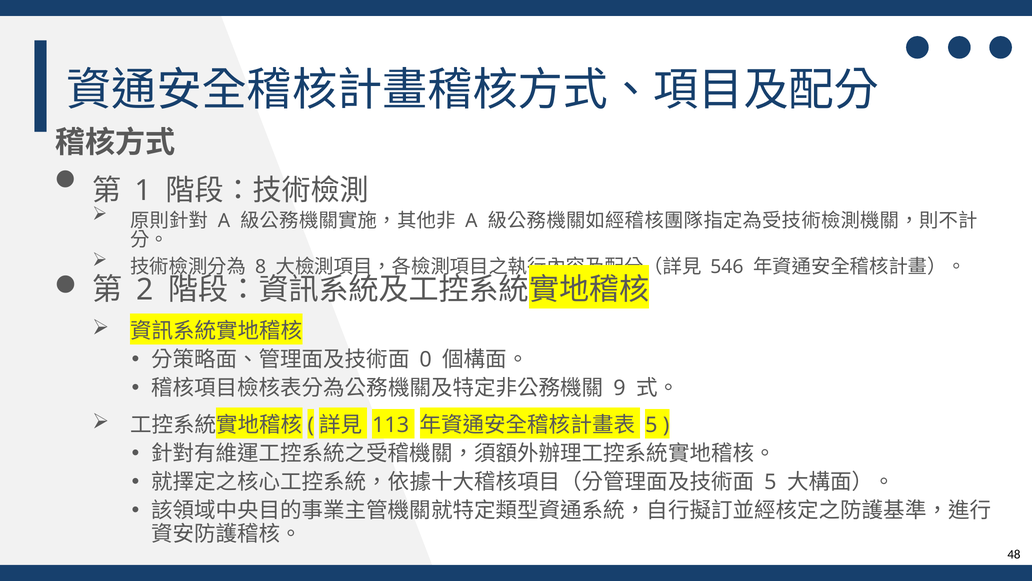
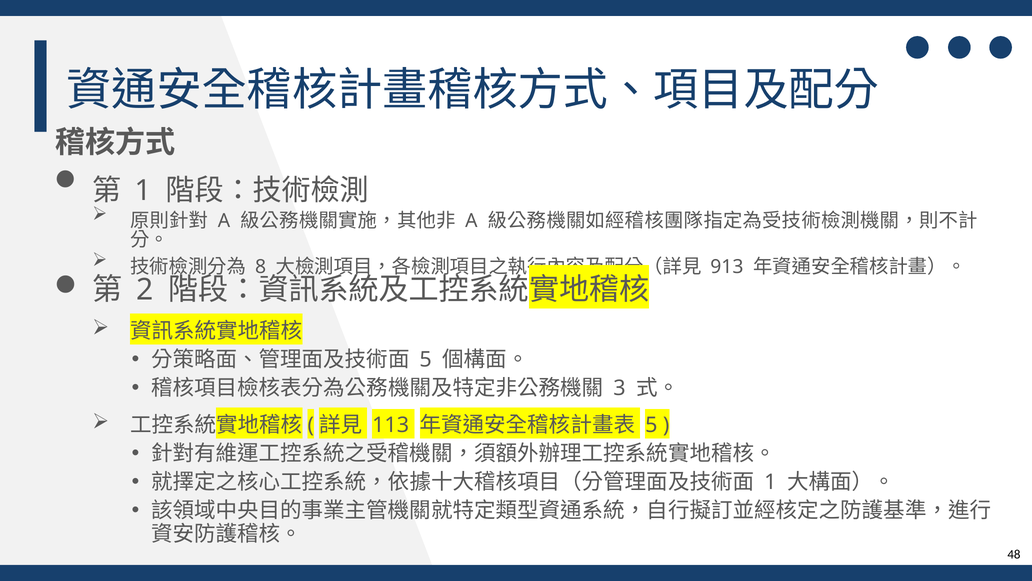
546: 546 -> 913
0 at (426, 359): 0 -> 5
9: 9 -> 3
5 at (770, 482): 5 -> 1
